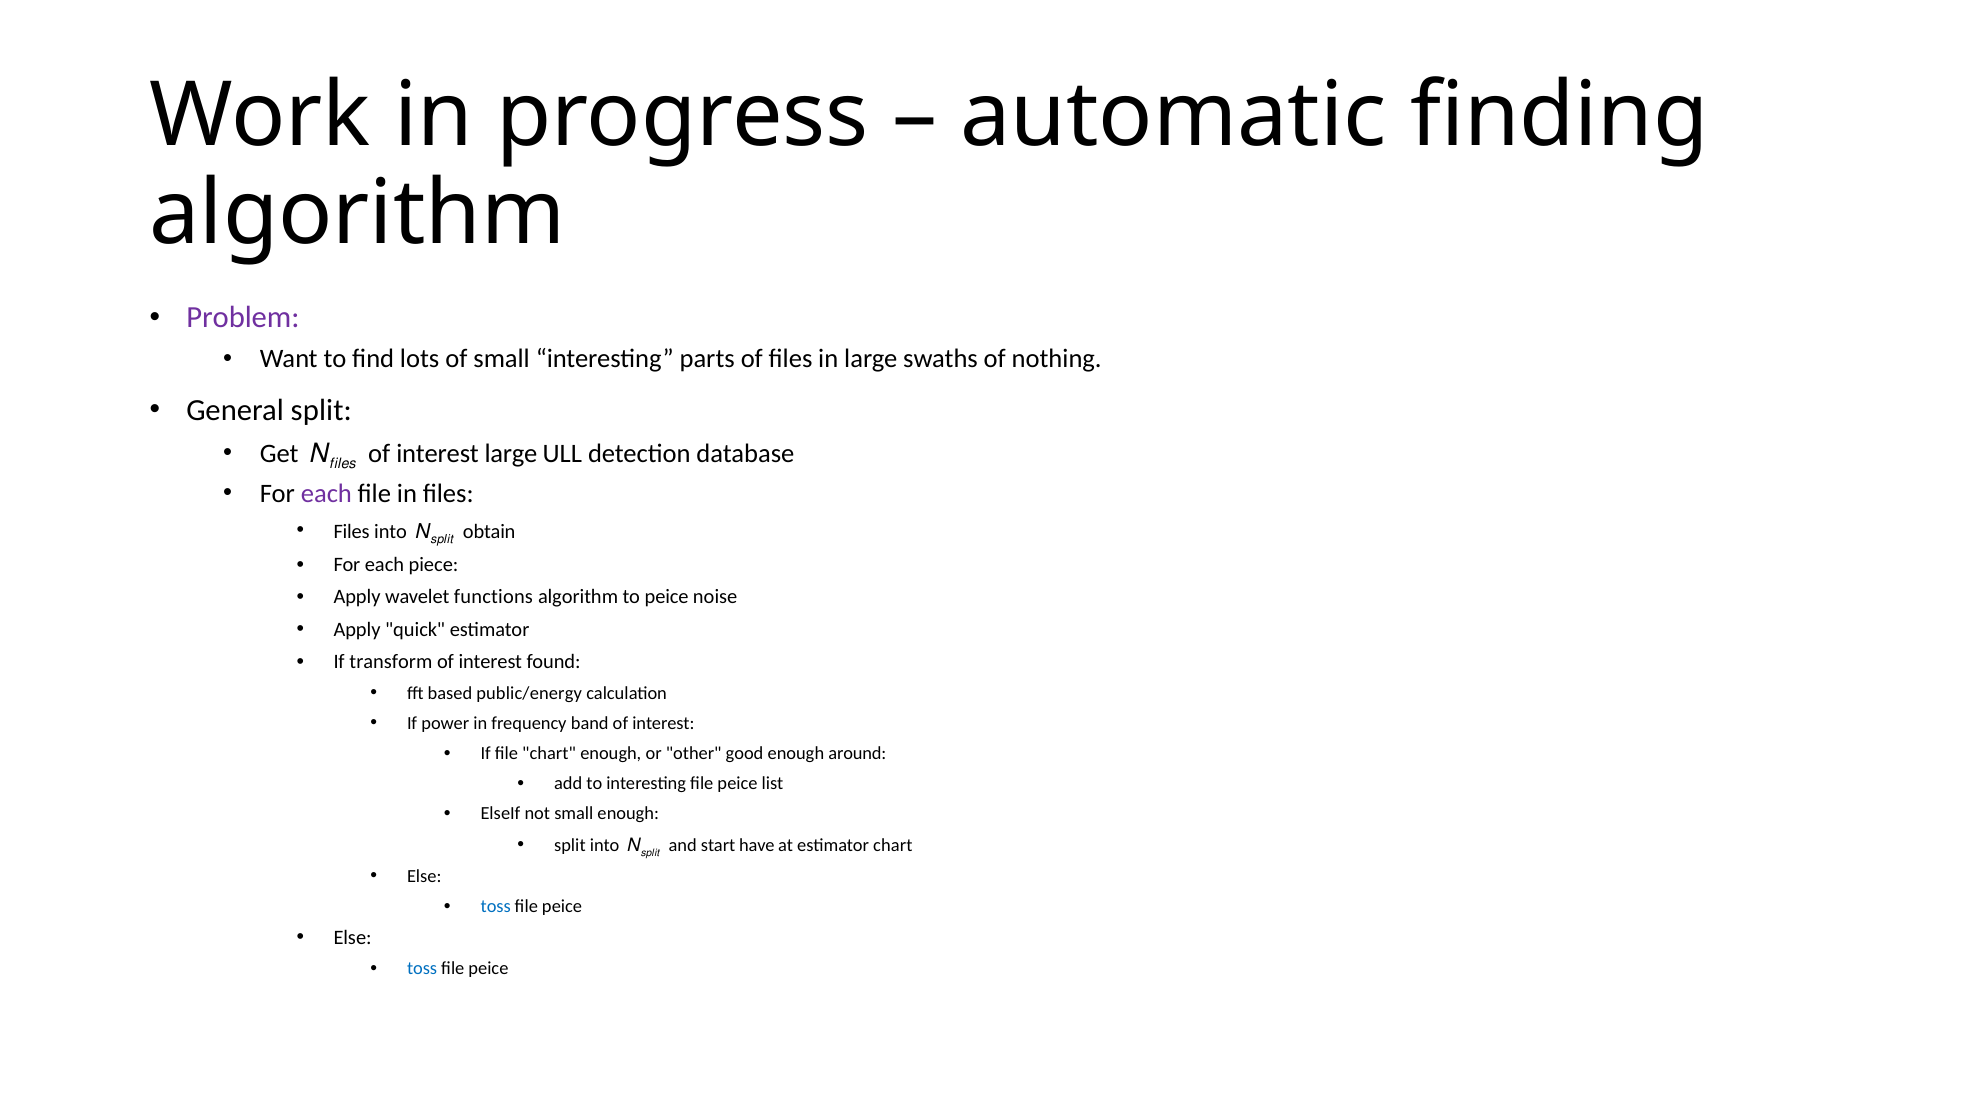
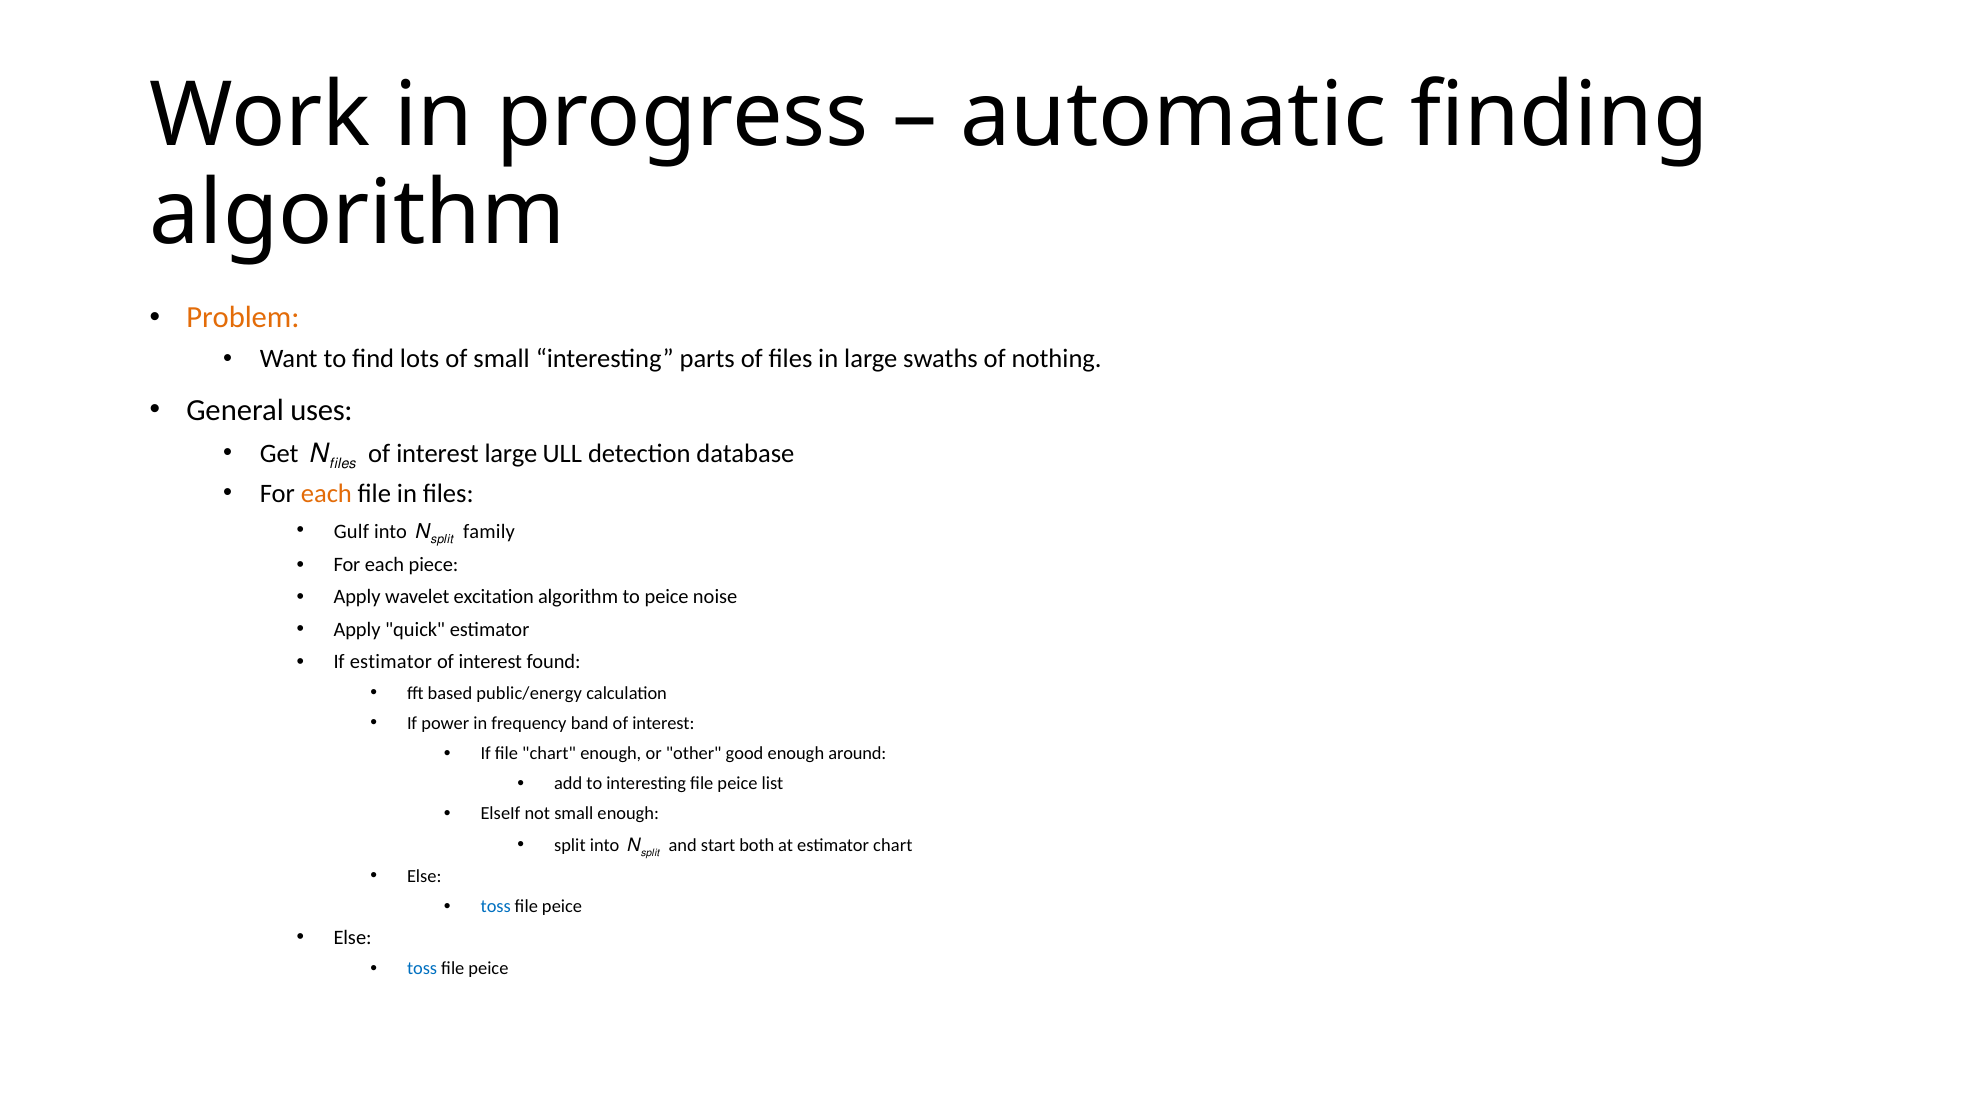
Problem colour: purple -> orange
General split: split -> uses
each at (326, 493) colour: purple -> orange
Files at (352, 532): Files -> Gulf
obtain: obtain -> family
functions: functions -> excitation
If transform: transform -> estimator
have: have -> both
